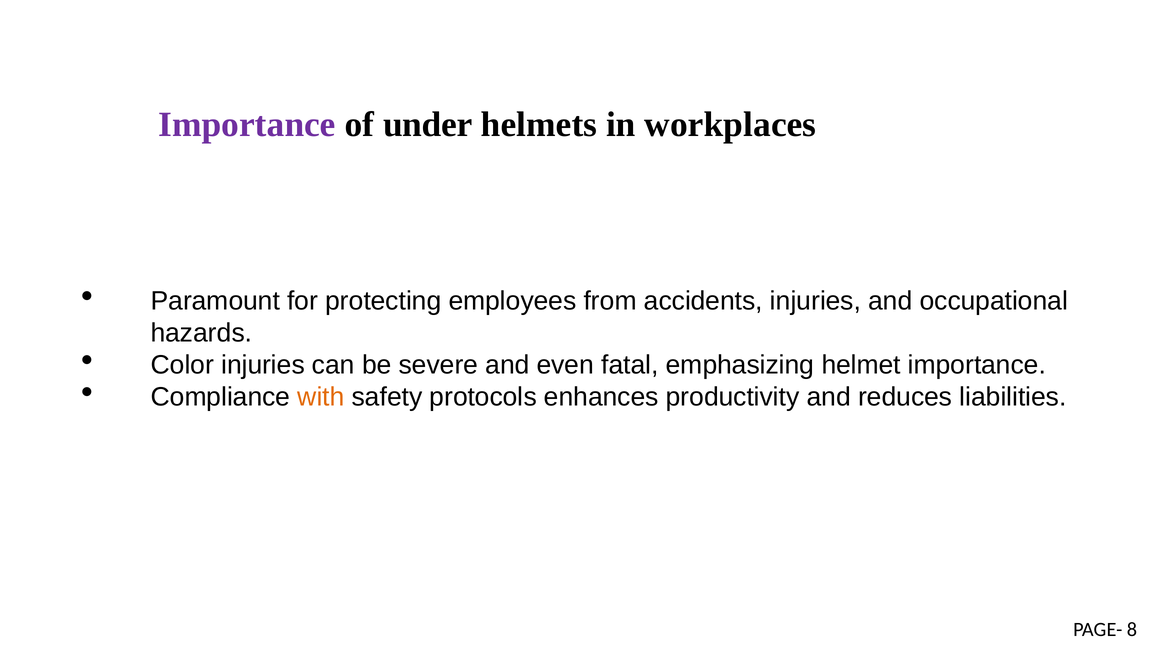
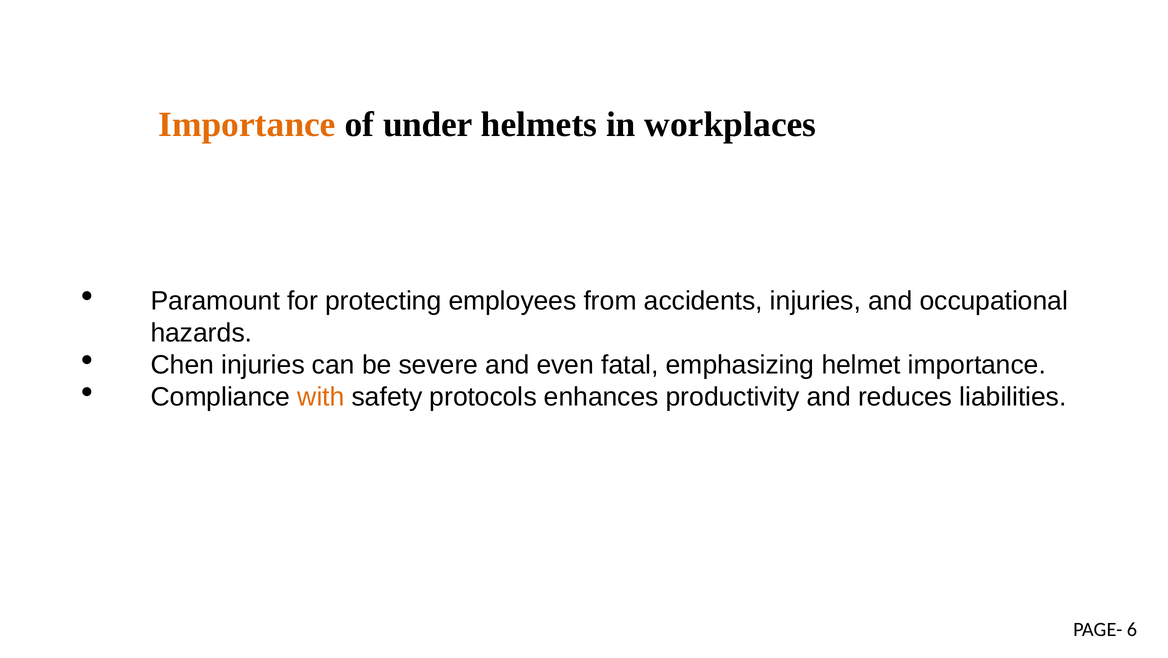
Importance at (247, 124) colour: purple -> orange
Color: Color -> Chen
8: 8 -> 6
